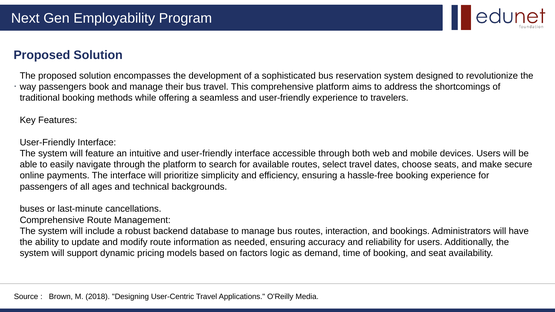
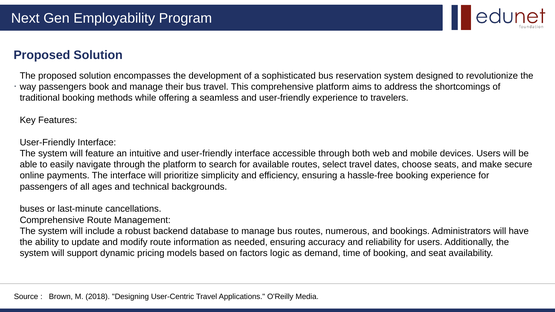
interaction: interaction -> numerous
